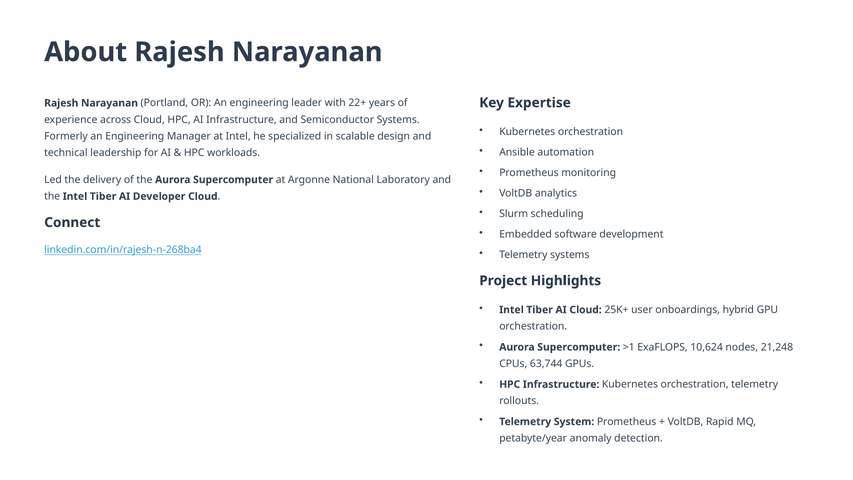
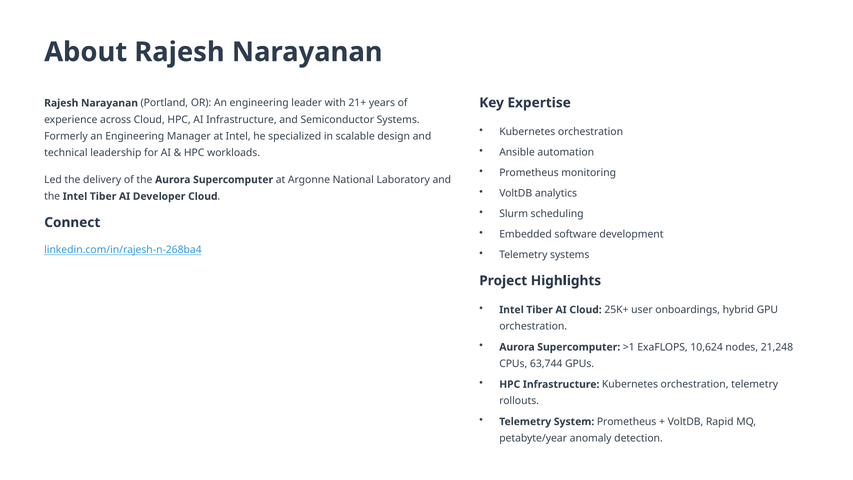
22+: 22+ -> 21+
